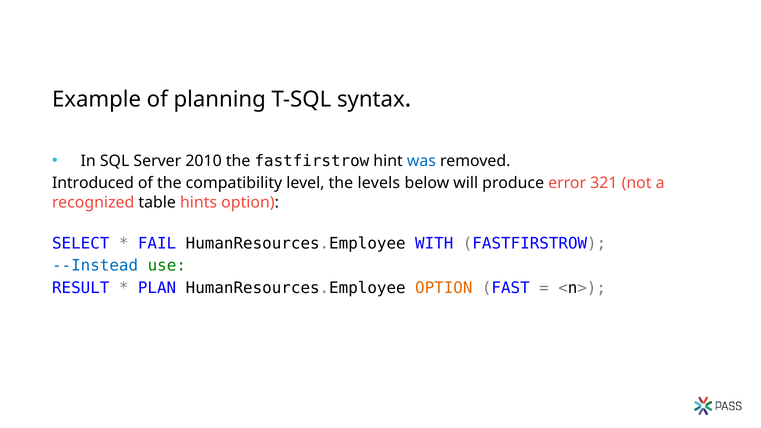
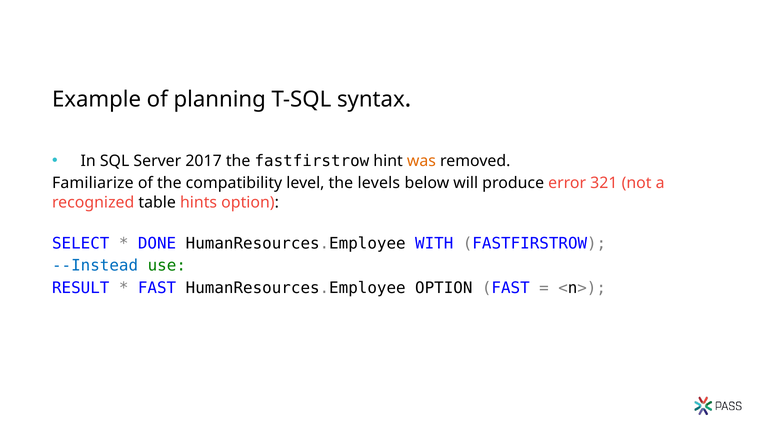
2010: 2010 -> 2017
was colour: blue -> orange
Introduced: Introduced -> Familiarize
FAIL: FAIL -> DONE
PLAN at (157, 288): PLAN -> FAST
OPTION at (444, 288) colour: orange -> black
